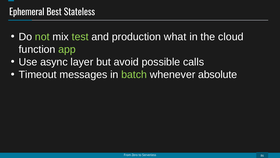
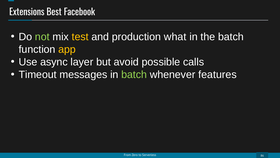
Ephemeral: Ephemeral -> Extensions
Stateless: Stateless -> Facebook
test colour: light green -> yellow
the cloud: cloud -> batch
app colour: light green -> yellow
absolute: absolute -> features
